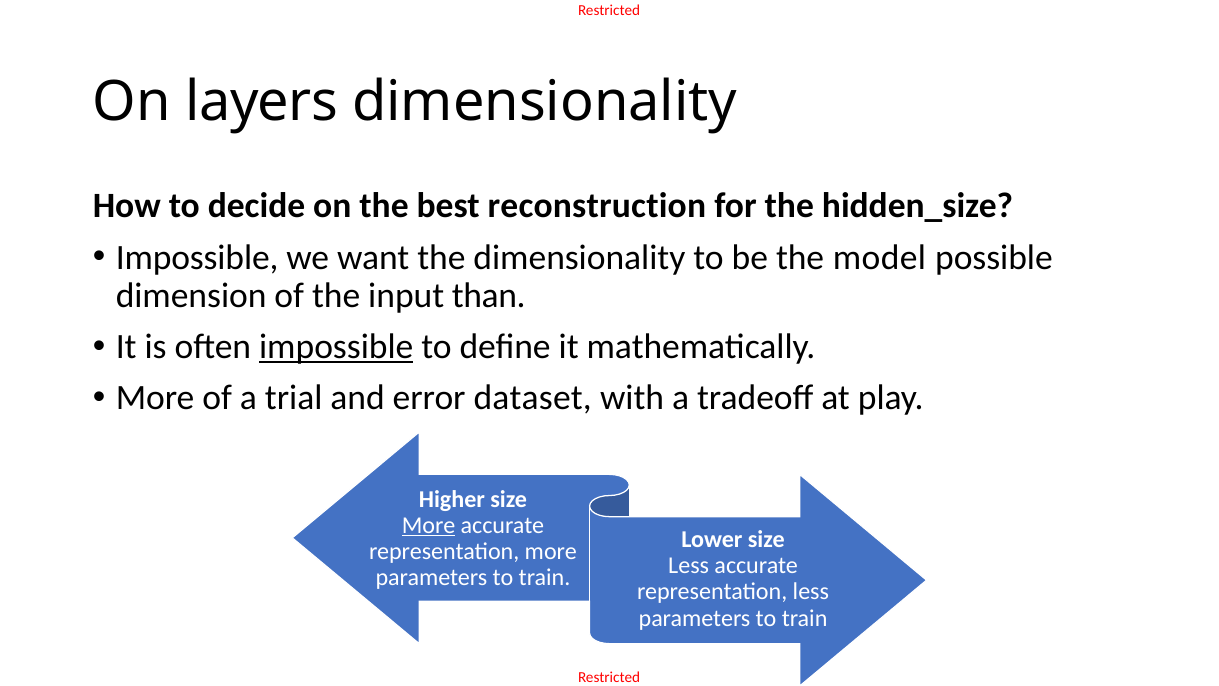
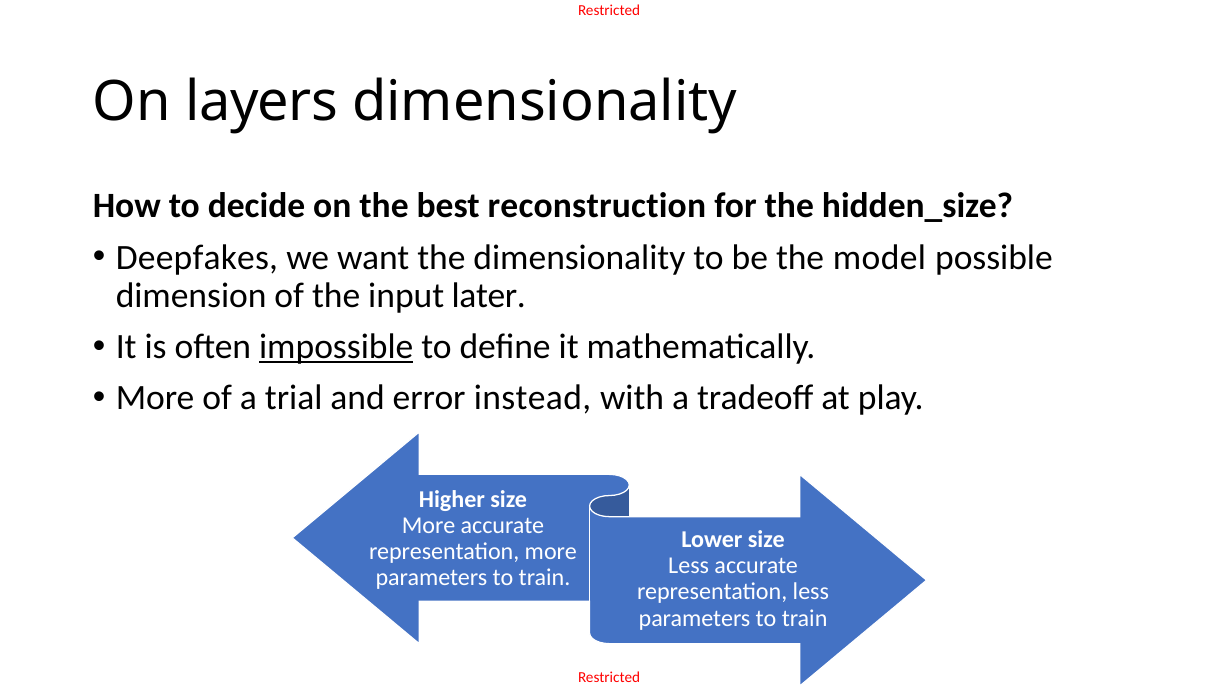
Impossible at (197, 257): Impossible -> Deepfakes
than: than -> later
dataset: dataset -> instead
More at (429, 525) underline: present -> none
